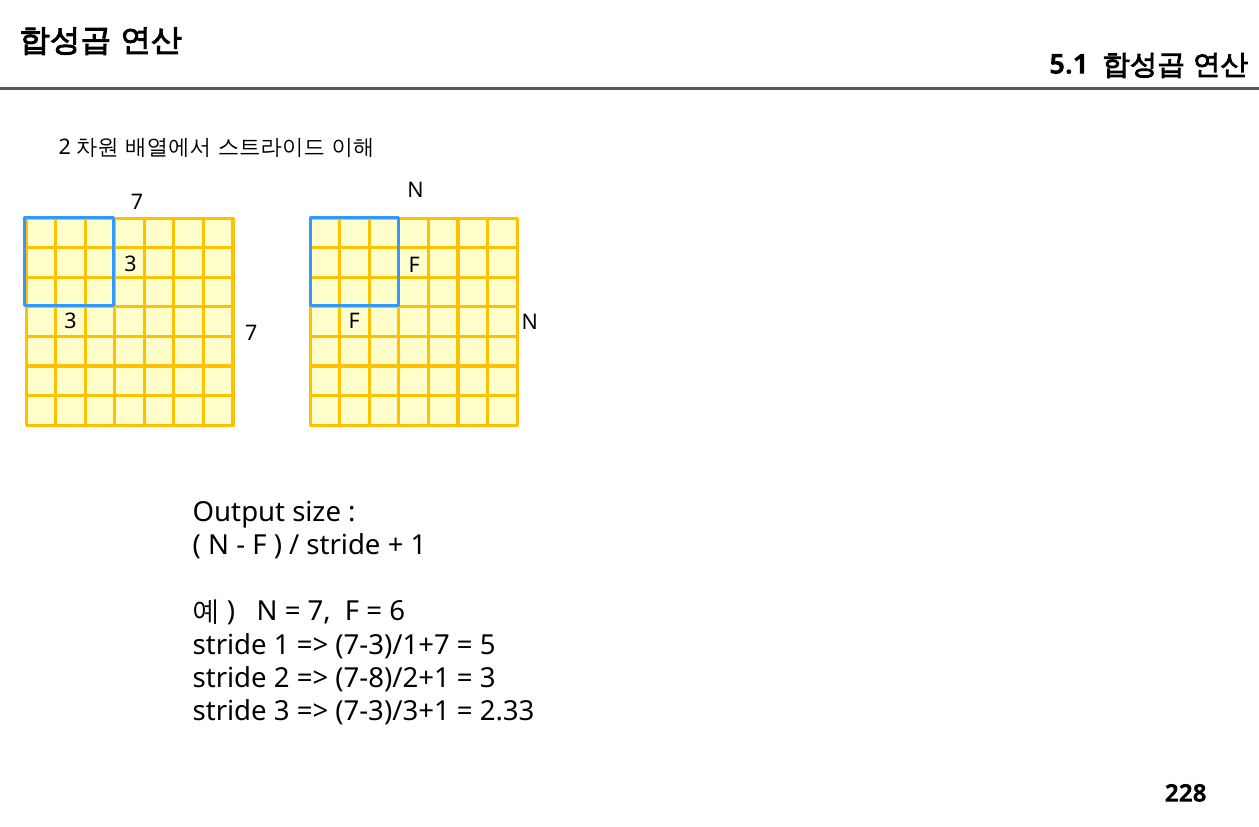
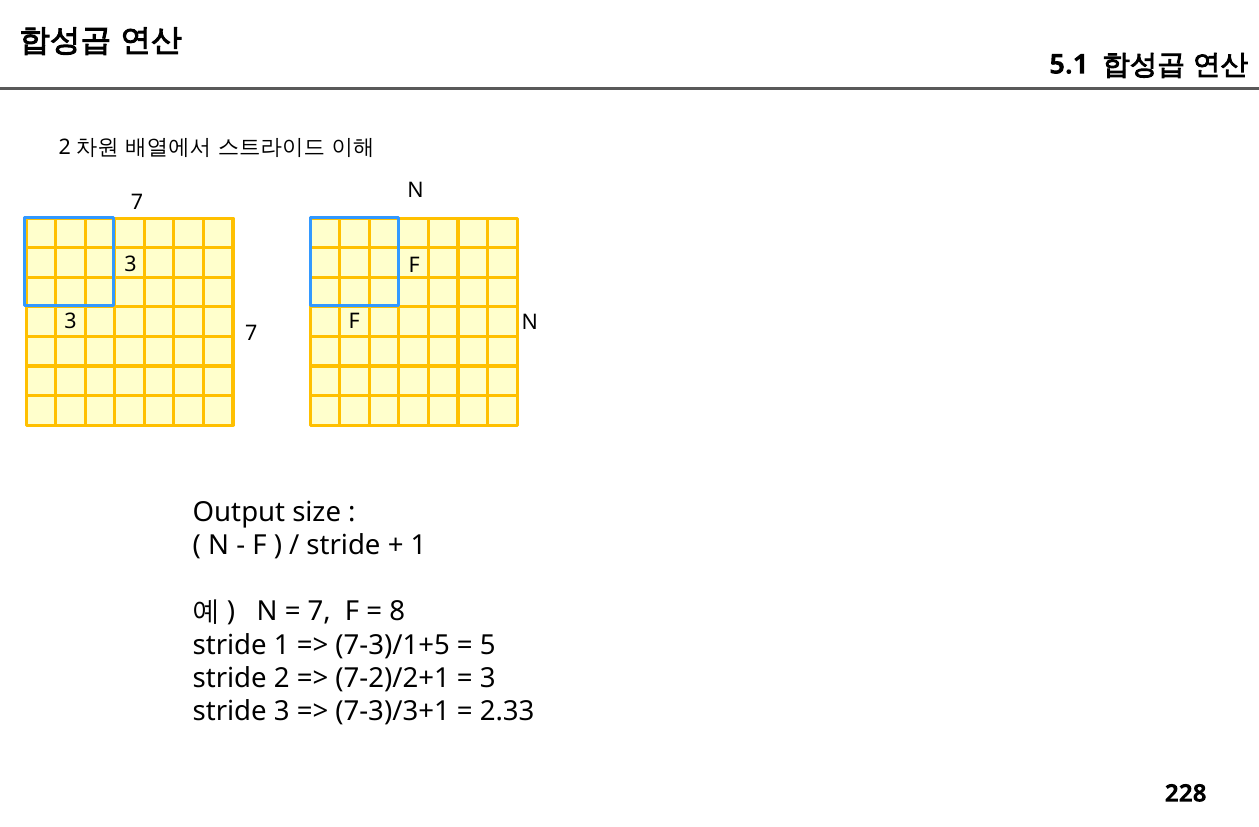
6: 6 -> 8
7-3)/1+7: 7-3)/1+7 -> 7-3)/1+5
7-8)/2+1: 7-8)/2+1 -> 7-2)/2+1
